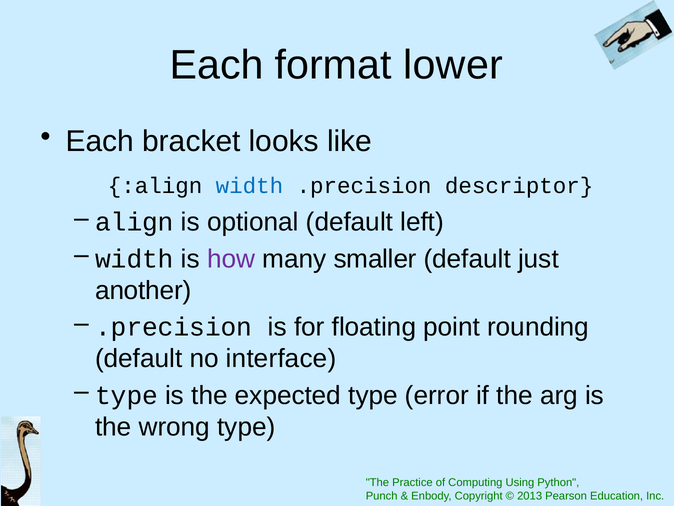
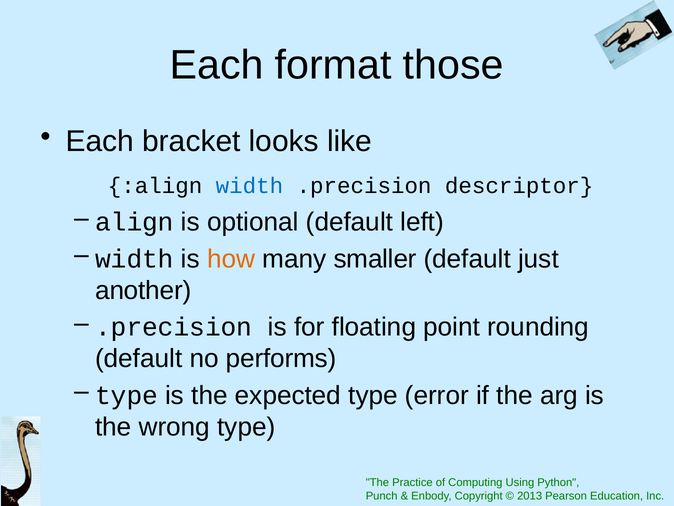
lower: lower -> those
how colour: purple -> orange
interface: interface -> performs
